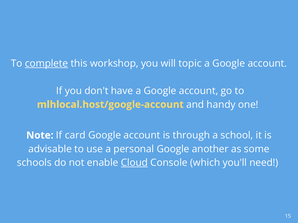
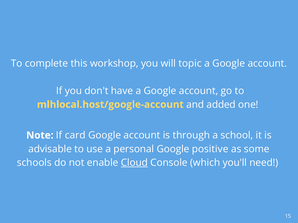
complete underline: present -> none
handy: handy -> added
another: another -> positive
